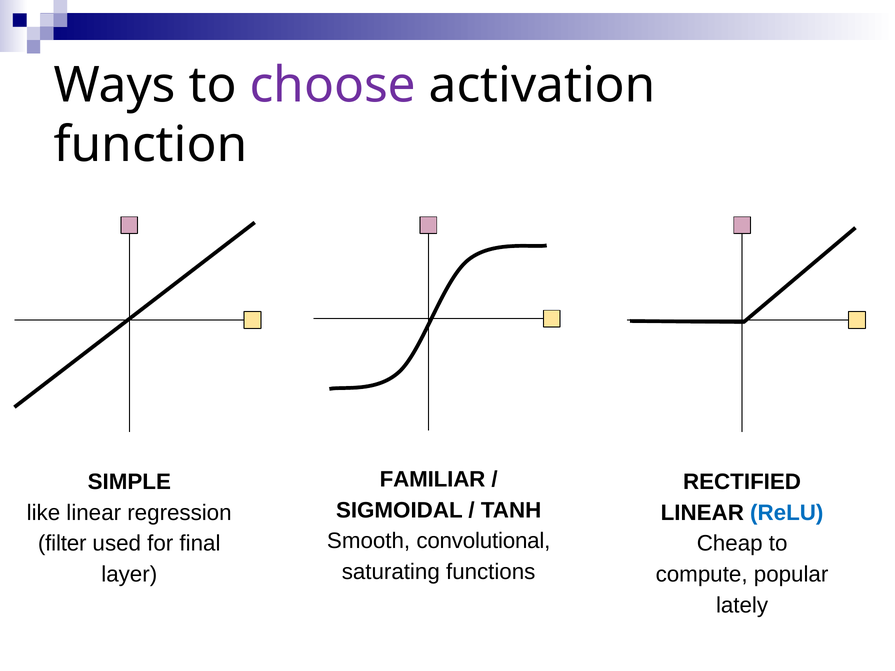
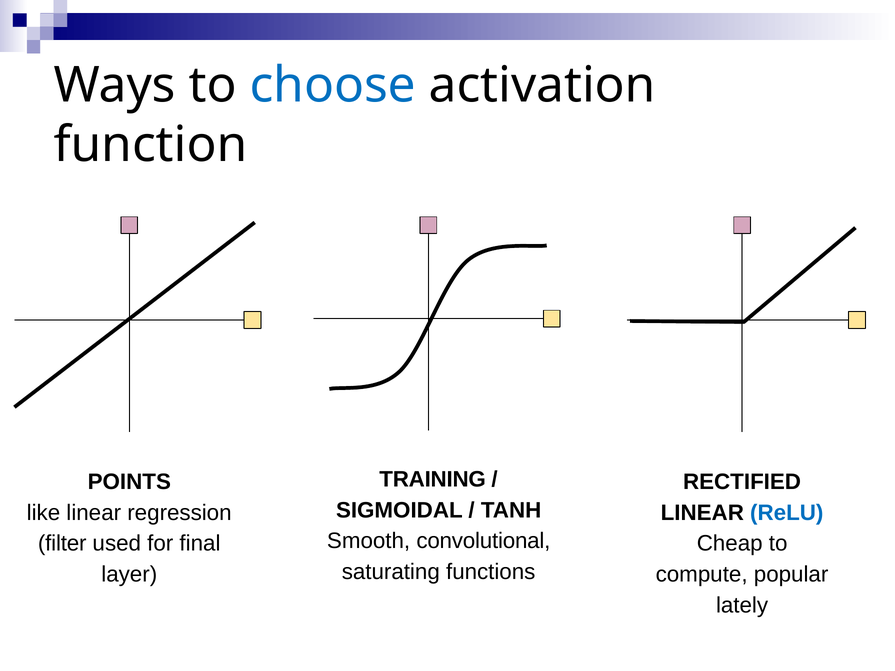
choose colour: purple -> blue
FAMILIAR: FAMILIAR -> TRAINING
SIMPLE: SIMPLE -> POINTS
